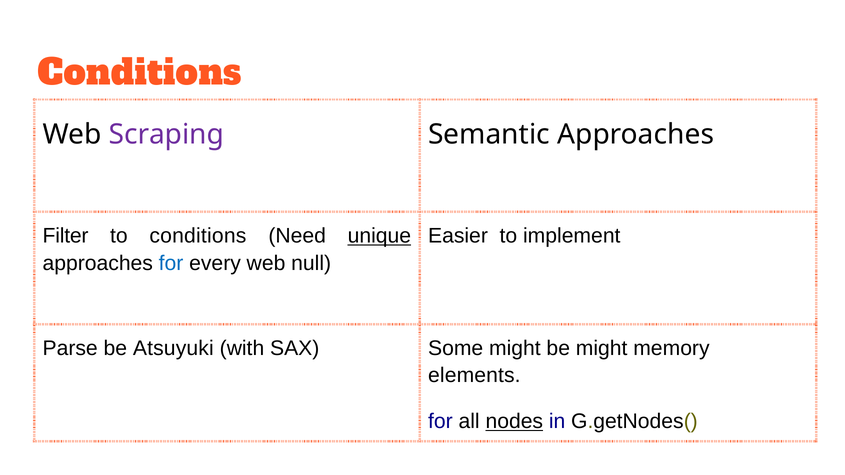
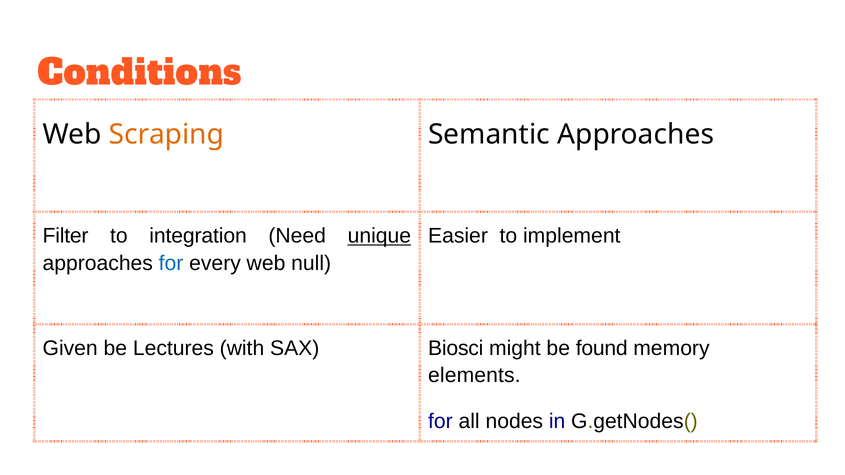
Scraping colour: purple -> orange
to conditions: conditions -> integration
Parse: Parse -> Given
Atsuyuki: Atsuyuki -> Lectures
Some: Some -> Biosci
be might: might -> found
nodes underline: present -> none
